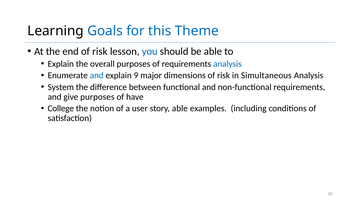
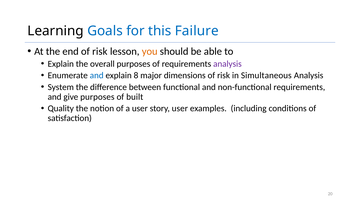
Theme: Theme -> Failure
you colour: blue -> orange
analysis at (227, 64) colour: blue -> purple
9: 9 -> 8
have: have -> built
College: College -> Quality
story able: able -> user
